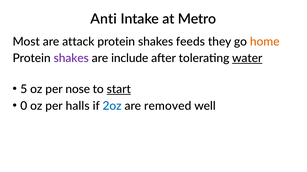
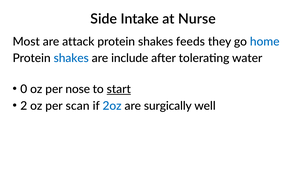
Anti: Anti -> Side
Metro: Metro -> Nurse
home colour: orange -> blue
shakes at (71, 59) colour: purple -> blue
water underline: present -> none
5: 5 -> 0
0: 0 -> 2
halls: halls -> scan
removed: removed -> surgically
